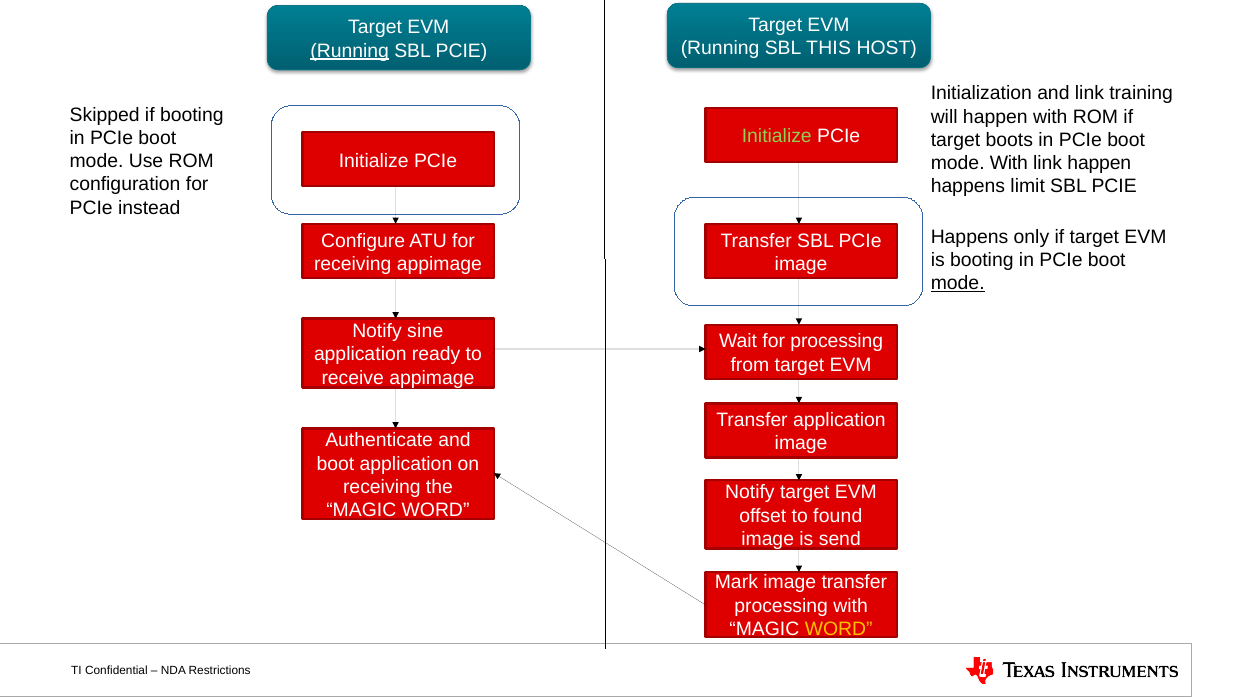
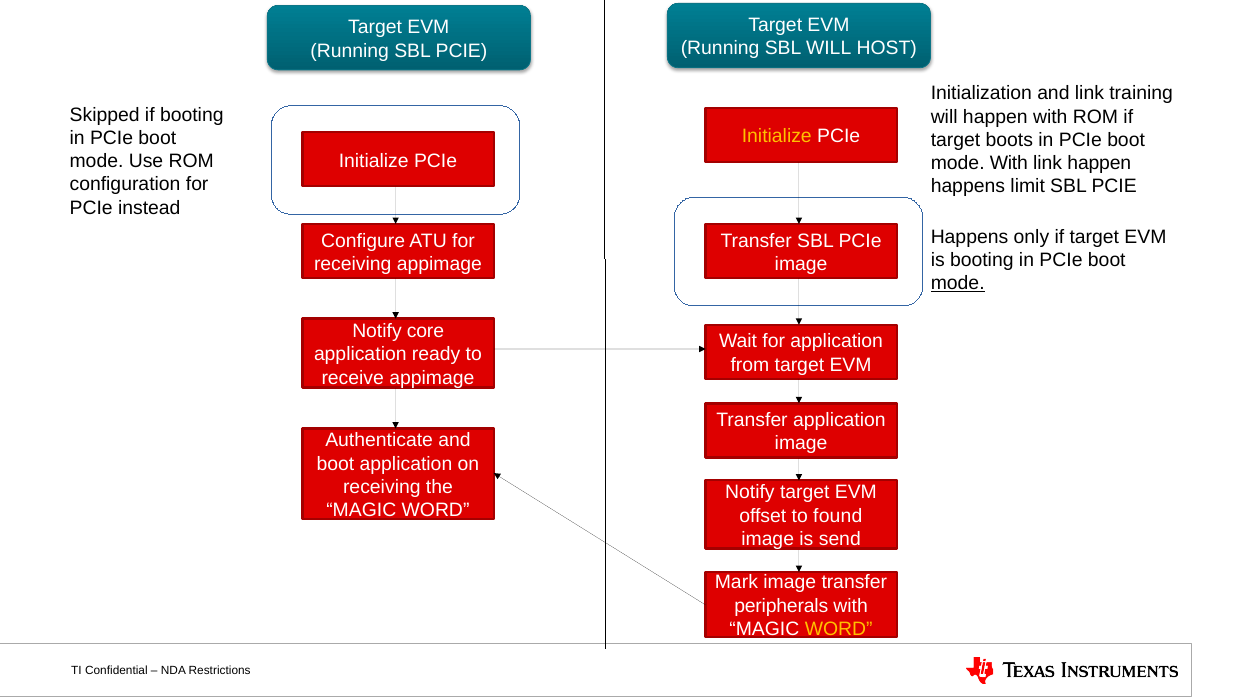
SBL THIS: THIS -> WILL
Running at (350, 51) underline: present -> none
Initialize at (777, 136) colour: light green -> yellow
sine: sine -> core
for processing: processing -> application
processing at (781, 606): processing -> peripherals
